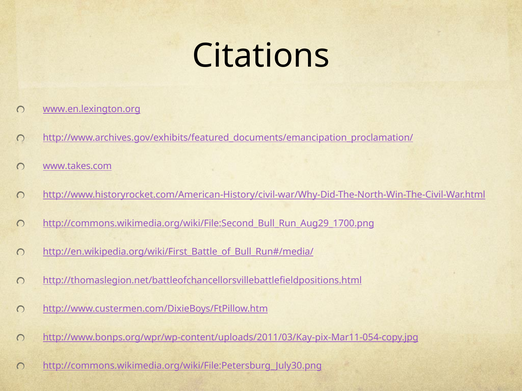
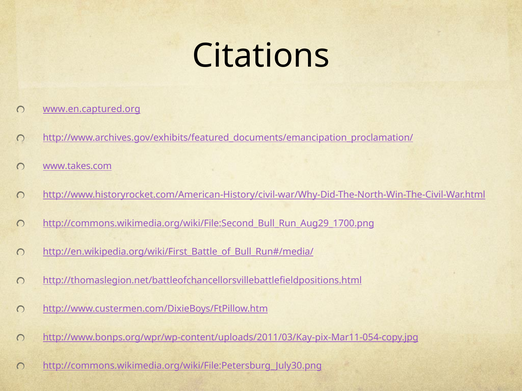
www.en.lexington.org: www.en.lexington.org -> www.en.captured.org
